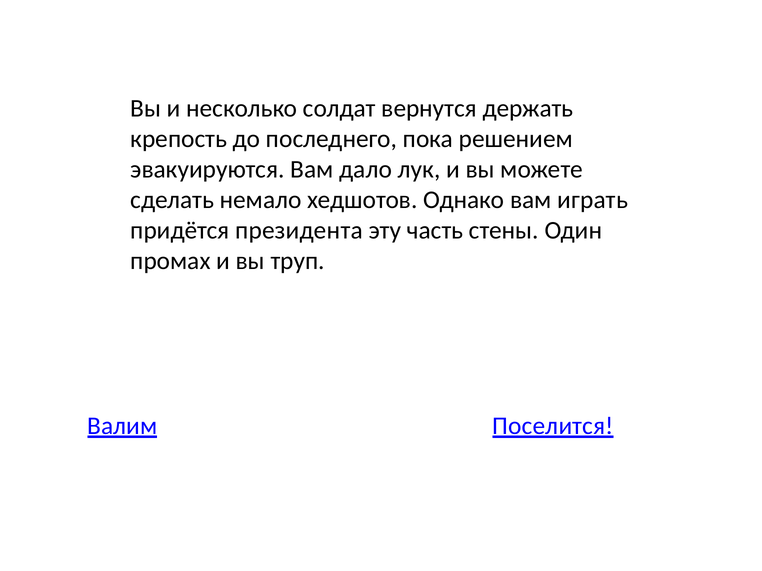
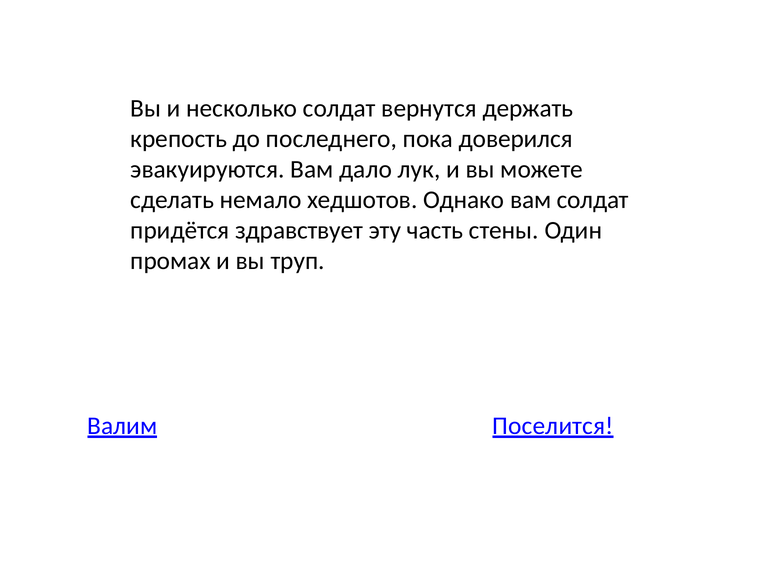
решением: решением -> доверился
вам играть: играть -> солдат
президента: президента -> здравствует
